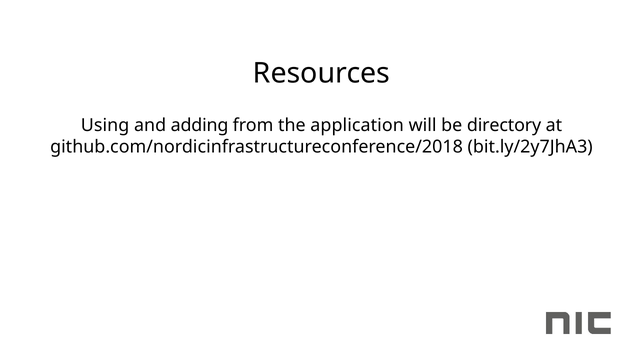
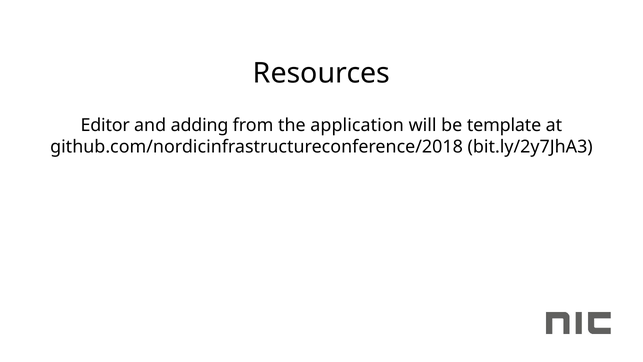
Using: Using -> Editor
directory: directory -> template
